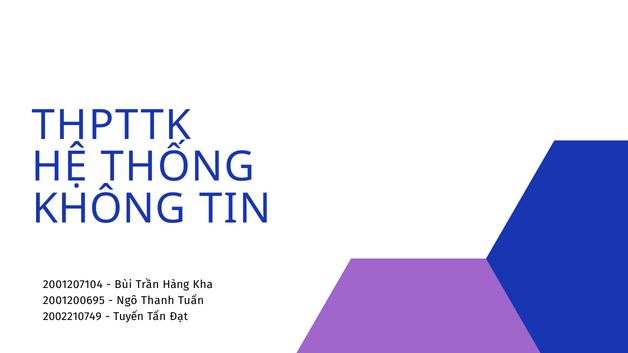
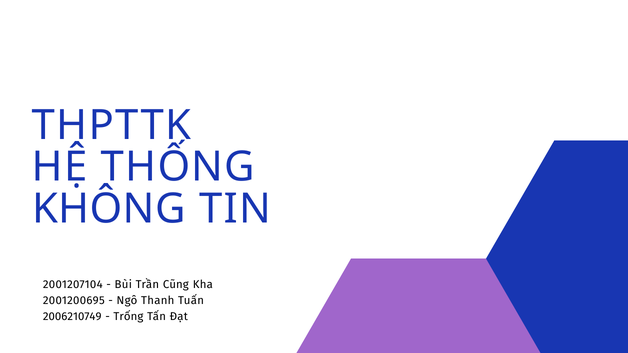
Hàng: Hàng -> Cũng
2002210749: 2002210749 -> 2006210749
Tuyến: Tuyến -> Trống
